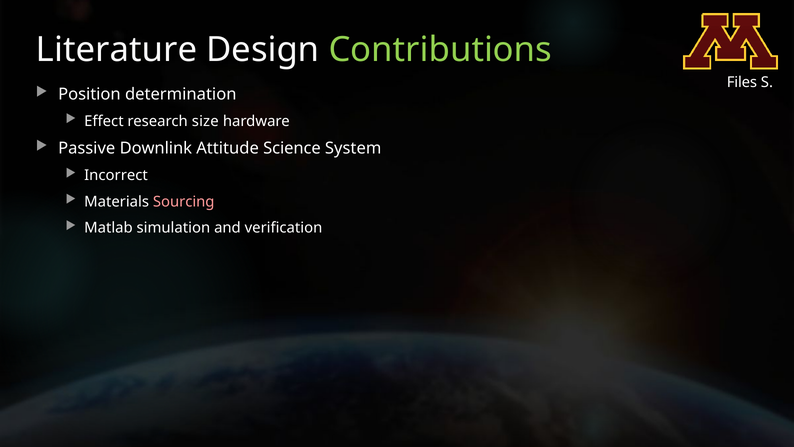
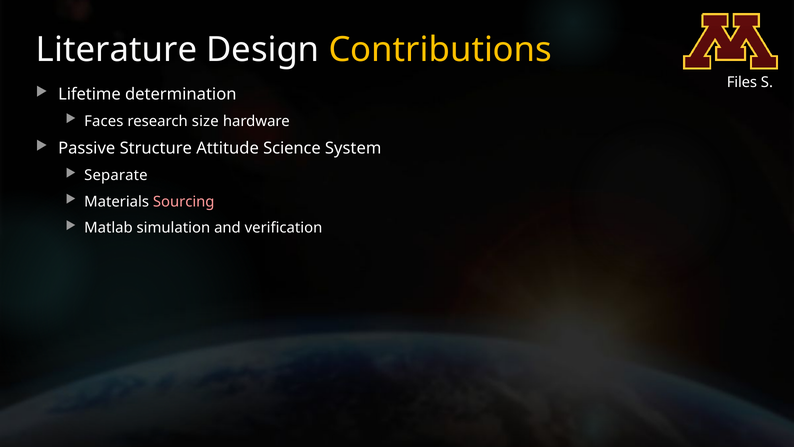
Contributions colour: light green -> yellow
Position: Position -> Lifetime
Effect: Effect -> Faces
Downlink: Downlink -> Structure
Incorrect: Incorrect -> Separate
